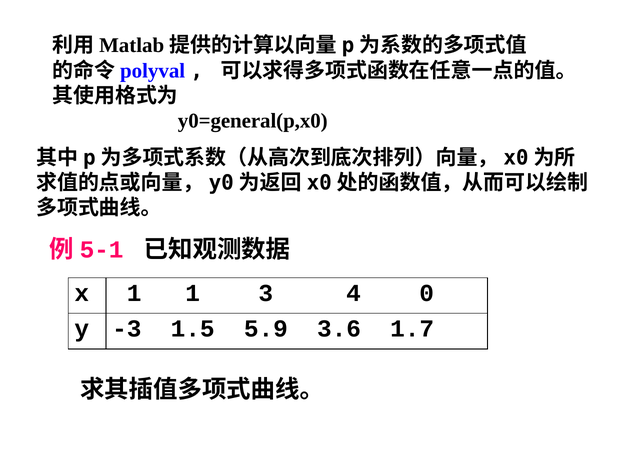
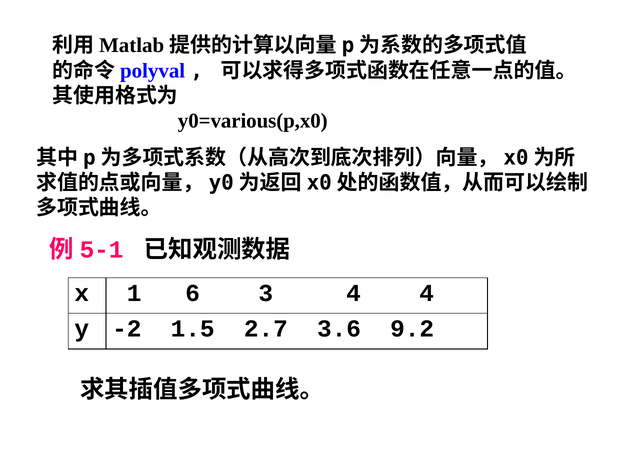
y0=general(p,x0: y0=general(p,x0 -> y0=various(p,x0
1 1: 1 -> 6
4 0: 0 -> 4
-3: -3 -> -2
5.9: 5.9 -> 2.7
1.7: 1.7 -> 9.2
